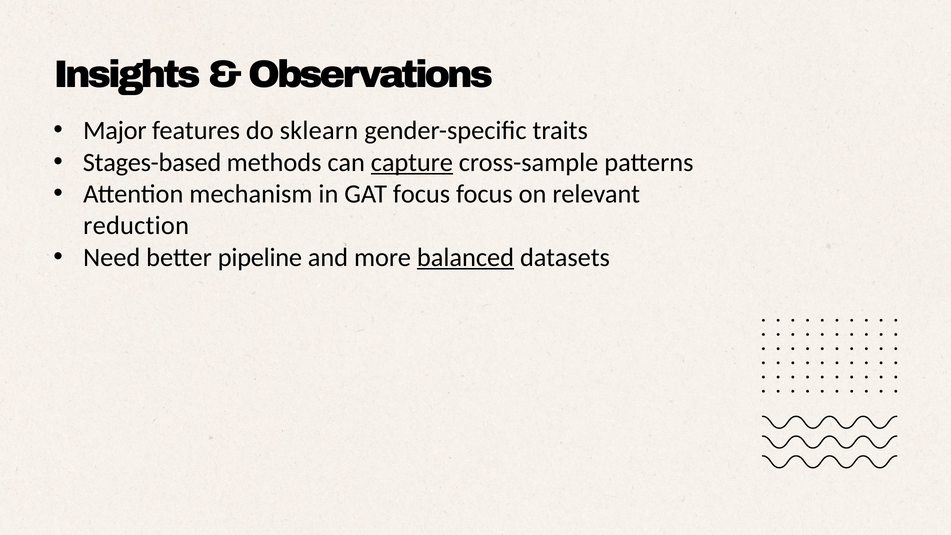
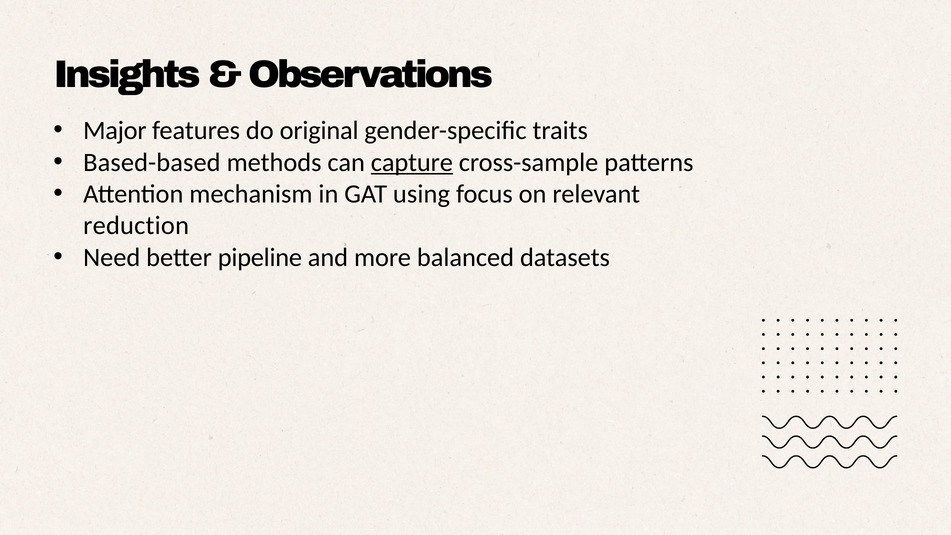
sklearn: sklearn -> original
Stages-based: Stages-based -> Based-based
GAT focus: focus -> using
balanced underline: present -> none
